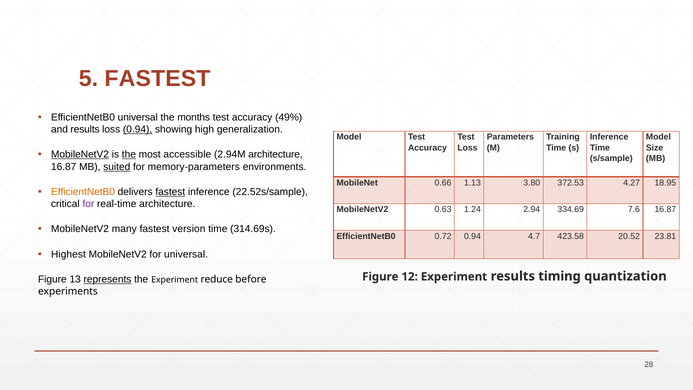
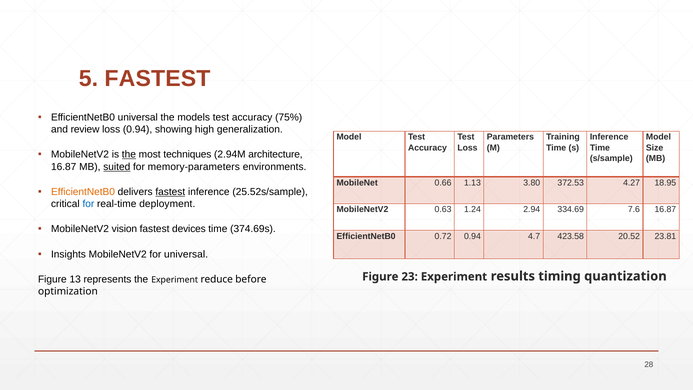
months: months -> models
49%: 49% -> 75%
and results: results -> review
0.94 at (138, 129) underline: present -> none
MobileNetV2 at (80, 155) underline: present -> none
accessible: accessible -> techniques
22.52s/sample: 22.52s/sample -> 25.52s/sample
for at (88, 204) colour: purple -> blue
real-time architecture: architecture -> deployment
many: many -> vision
version: version -> devices
314.69s: 314.69s -> 374.69s
Highest: Highest -> Insights
represents underline: present -> none
12: 12 -> 23
experiments: experiments -> optimization
